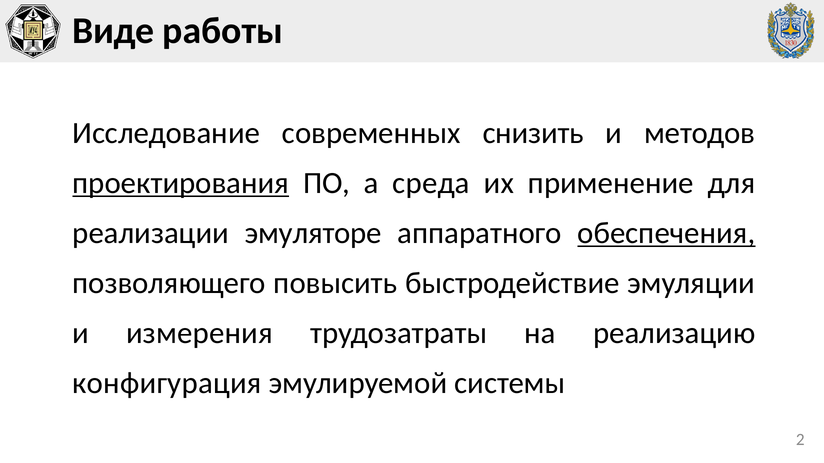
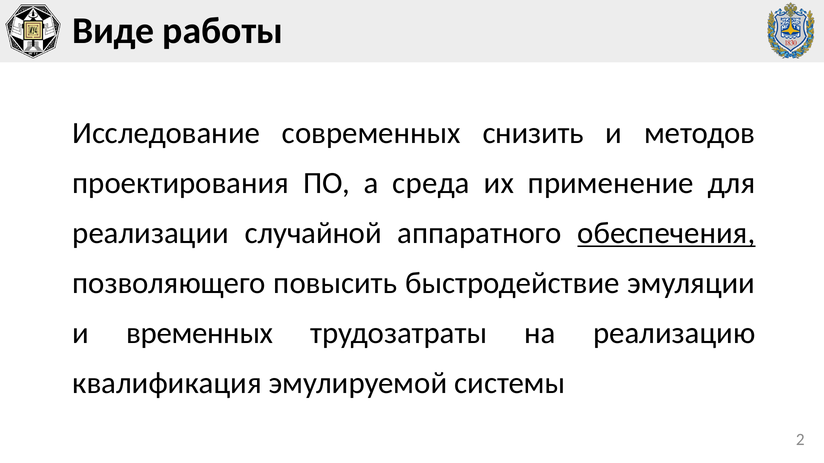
проектирования underline: present -> none
эмуляторе: эмуляторе -> случайной
измерения: измерения -> временных
конфигурация: конфигурация -> квалификация
